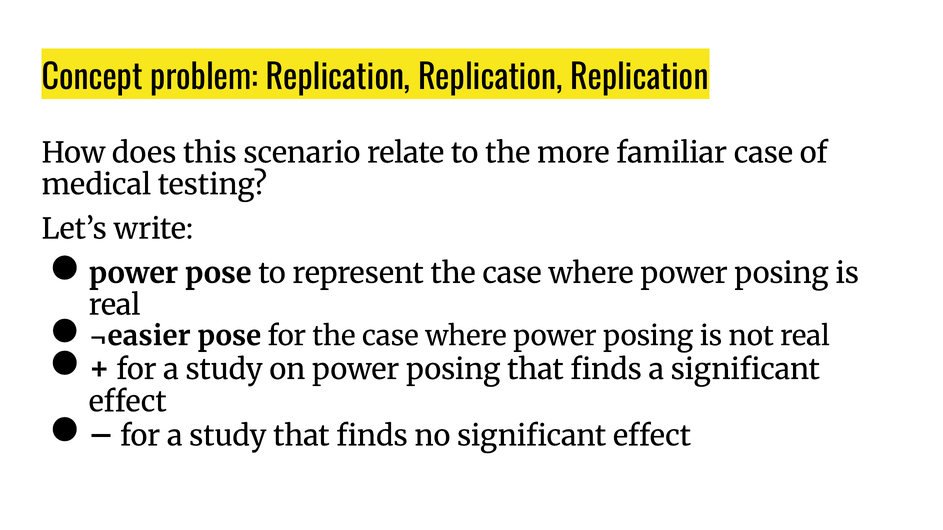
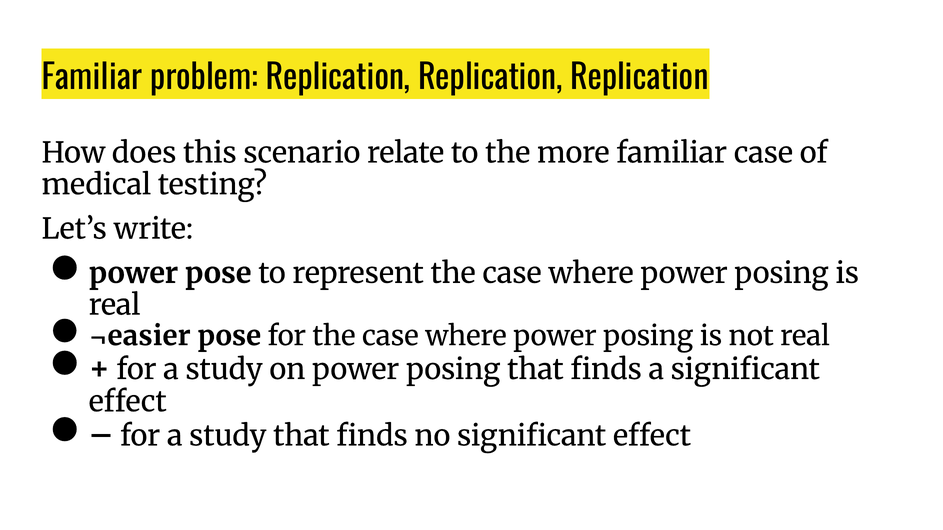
Concept at (92, 78): Concept -> Familiar
